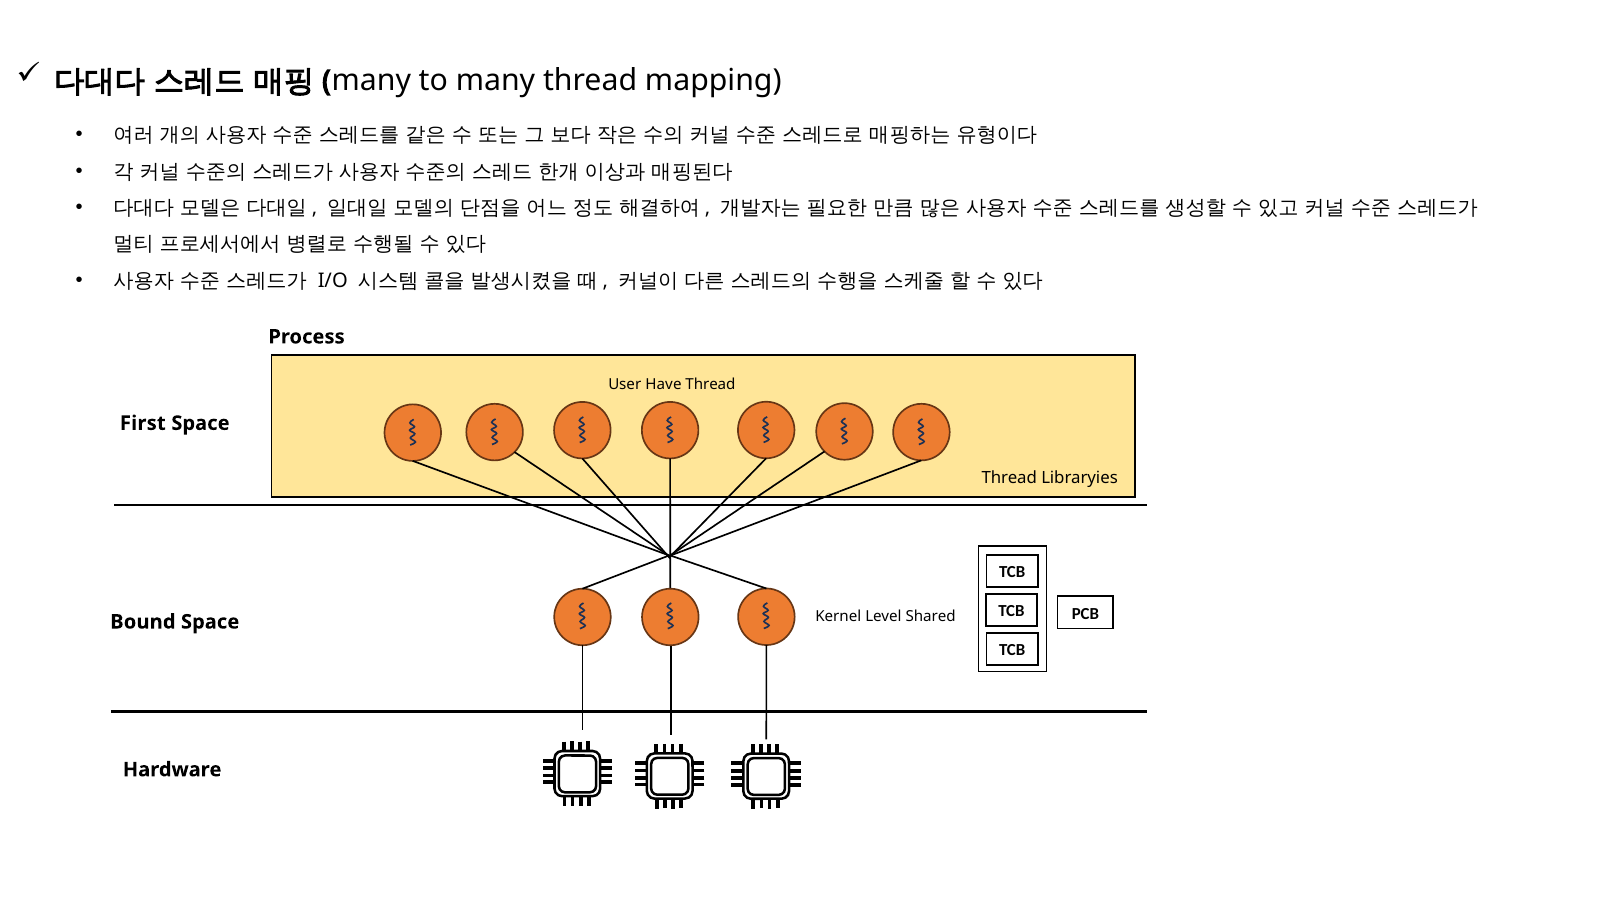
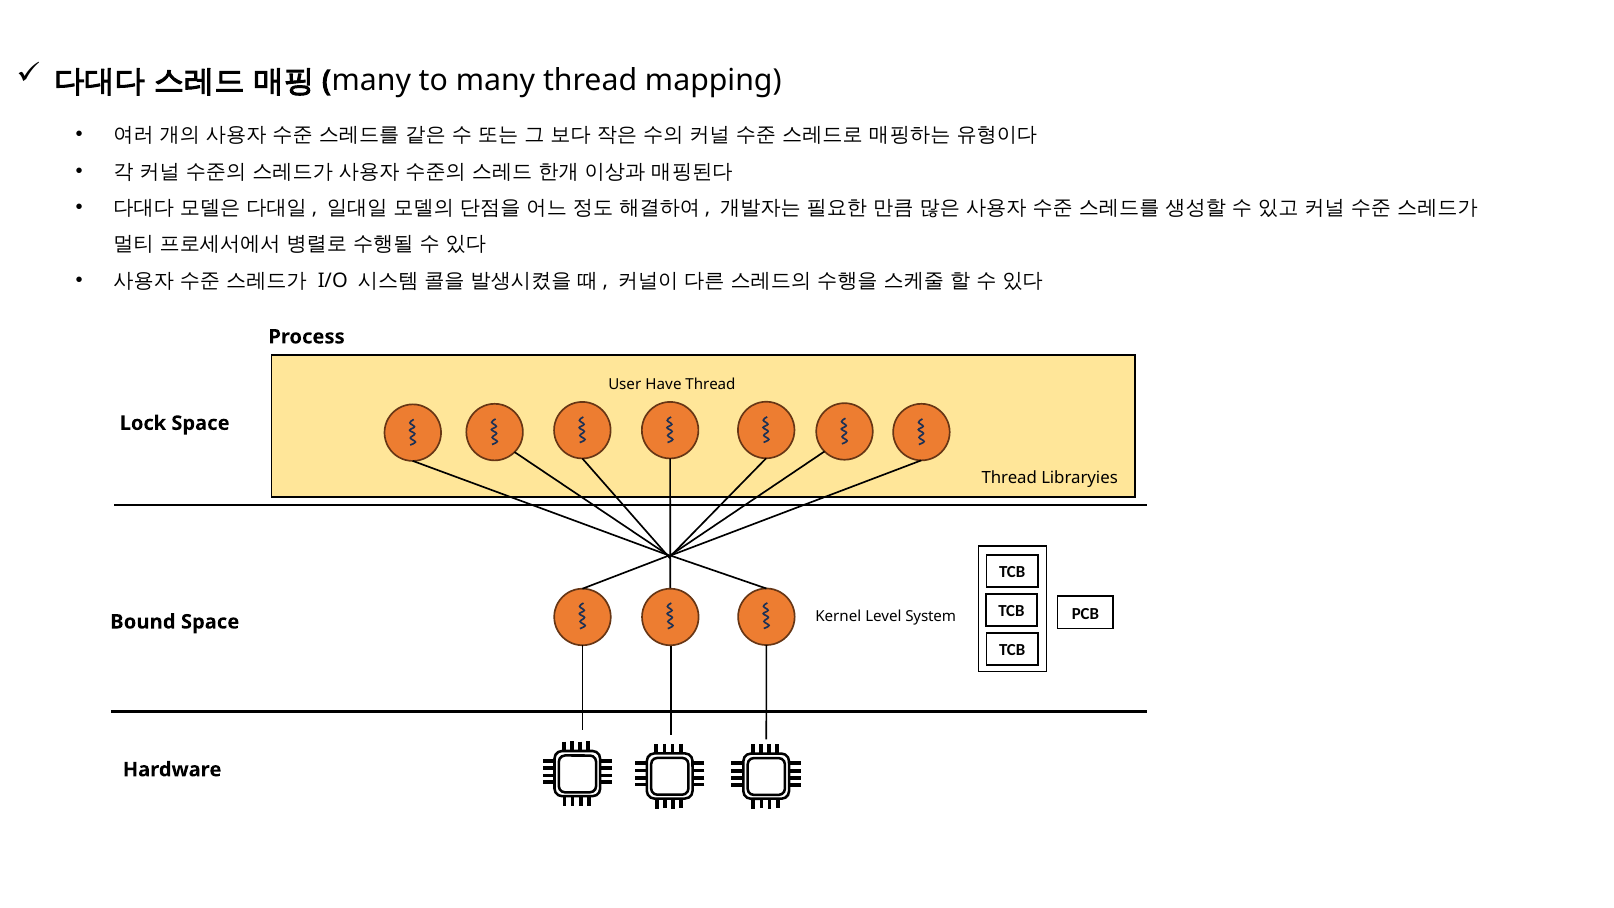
First: First -> Lock
Shared: Shared -> System
